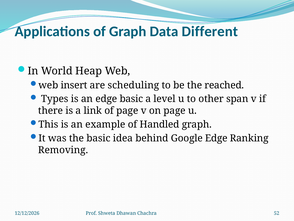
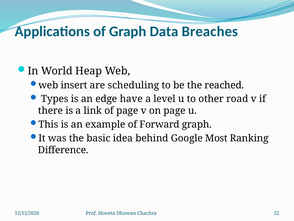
Different: Different -> Breaches
edge basic: basic -> have
span: span -> road
Handled: Handled -> Forward
Google Edge: Edge -> Most
Removing: Removing -> Difference
